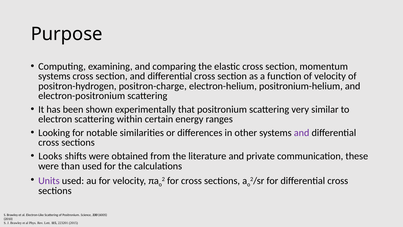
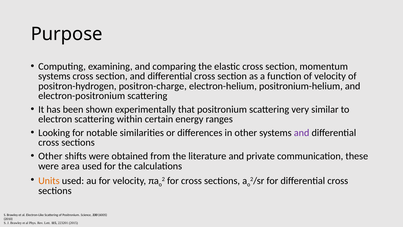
Looks at (50, 156): Looks -> Other
than: than -> area
Units colour: purple -> orange
